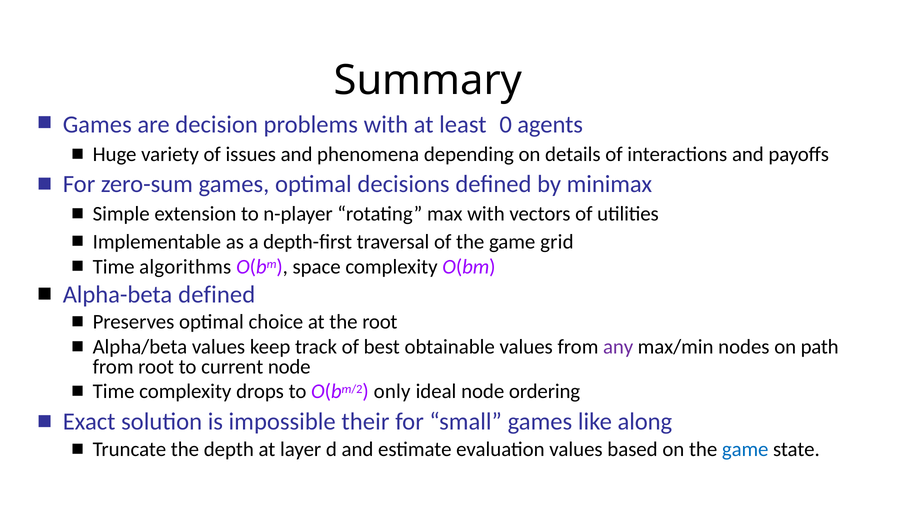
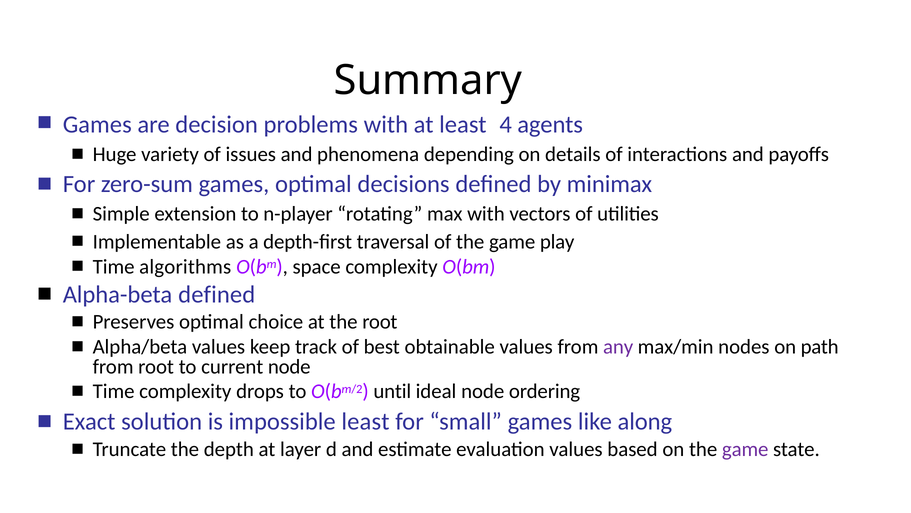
0: 0 -> 4
grid: grid -> play
only: only -> until
impossible their: their -> least
game at (745, 449) colour: blue -> purple
